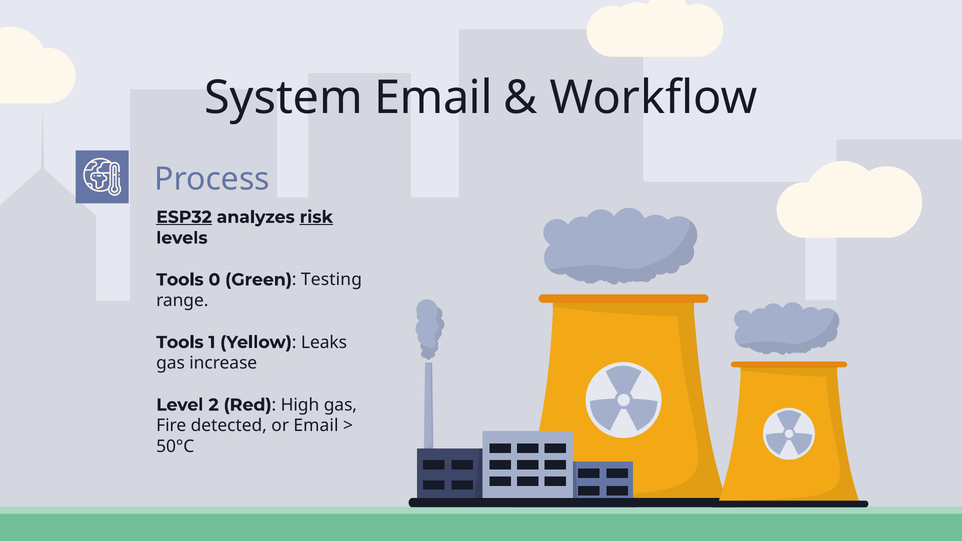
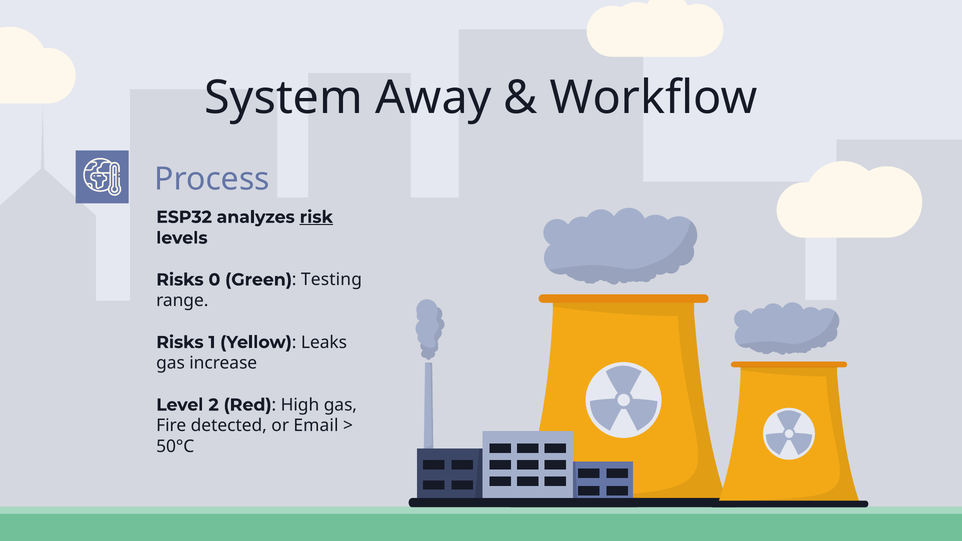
System Email: Email -> Away
ESP32 underline: present -> none
Tools at (180, 280): Tools -> Risks
Tools at (180, 342): Tools -> Risks
